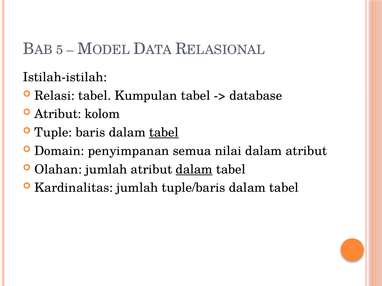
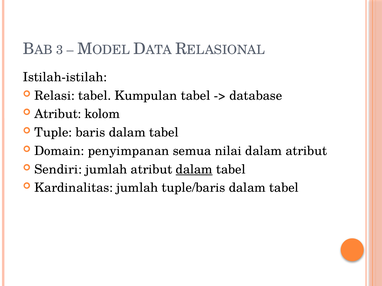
5: 5 -> 3
tabel at (164, 133) underline: present -> none
Olahan: Olahan -> Sendiri
